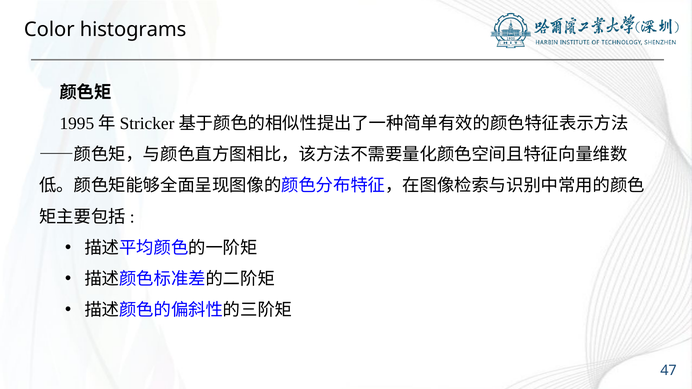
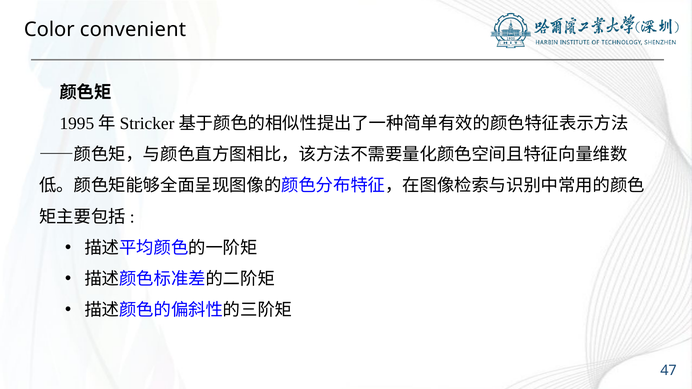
histograms: histograms -> convenient
